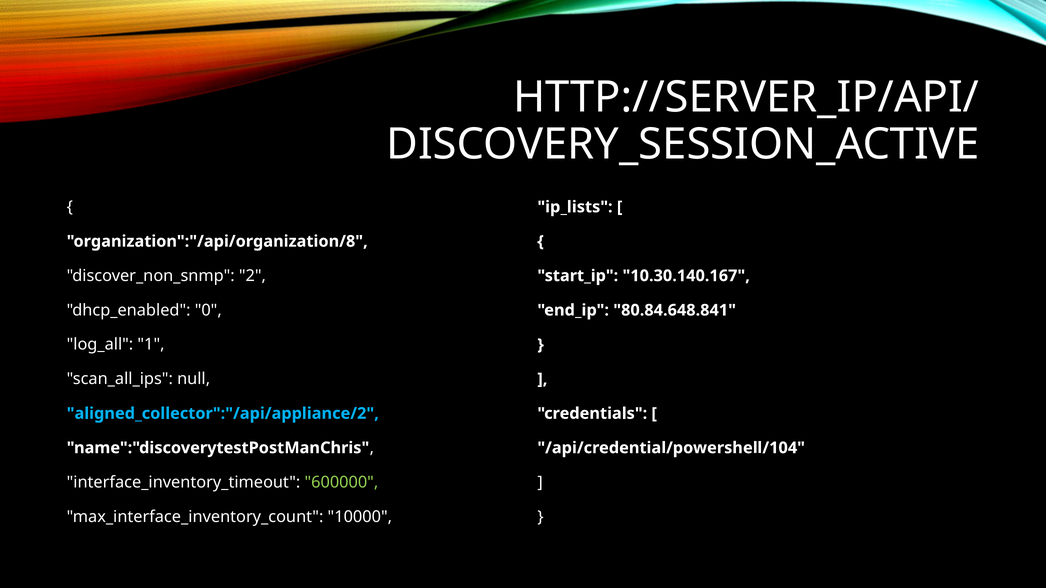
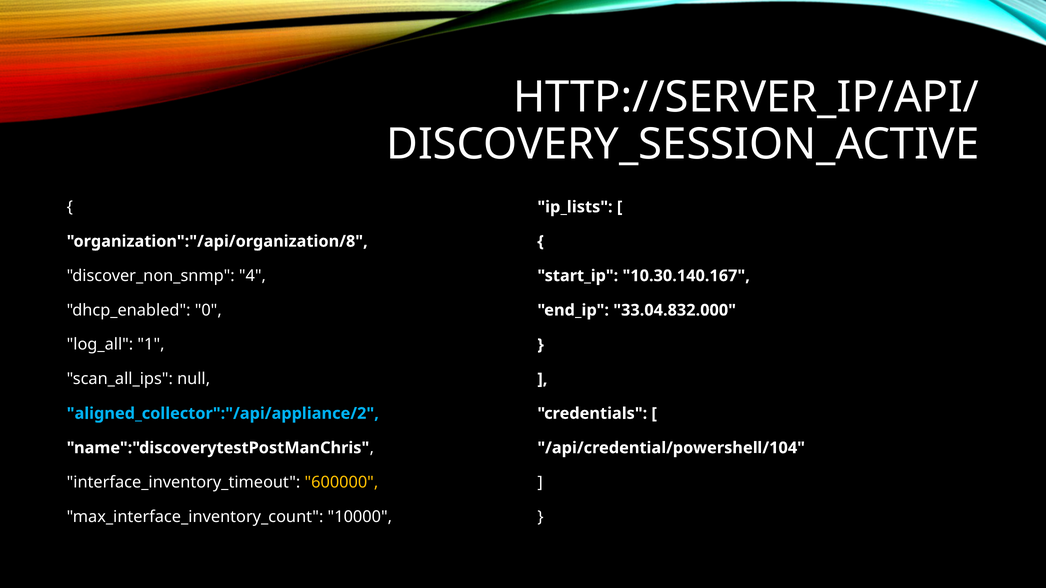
2: 2 -> 4
80.84.648.841: 80.84.648.841 -> 33.04.832.000
600000 colour: light green -> yellow
